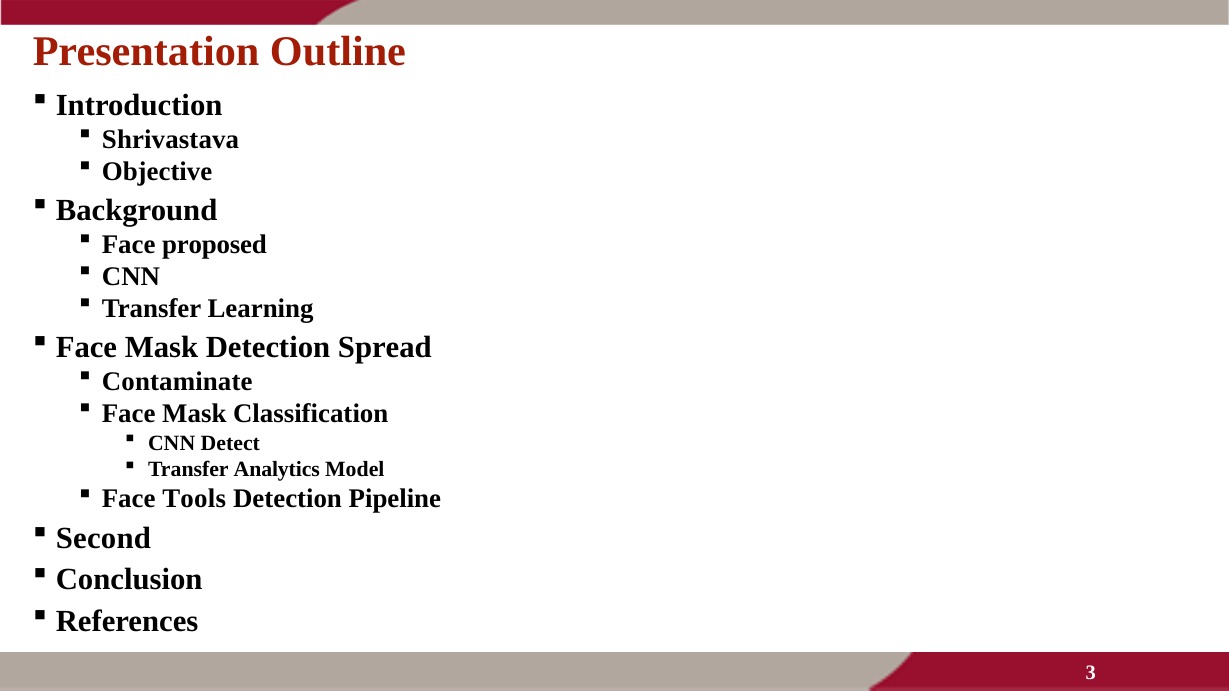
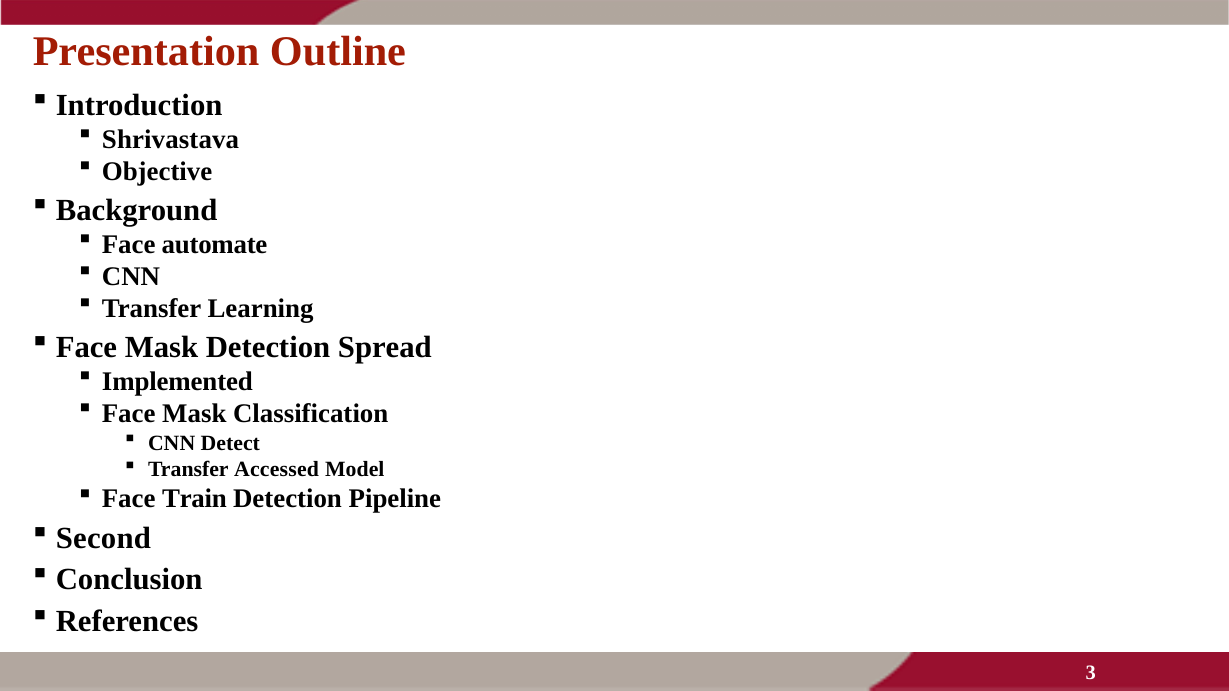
proposed: proposed -> automate
Contaminate: Contaminate -> Implemented
Analytics: Analytics -> Accessed
Tools: Tools -> Train
